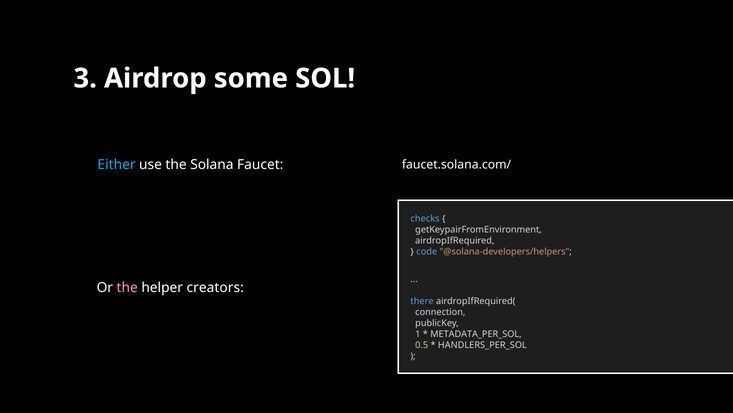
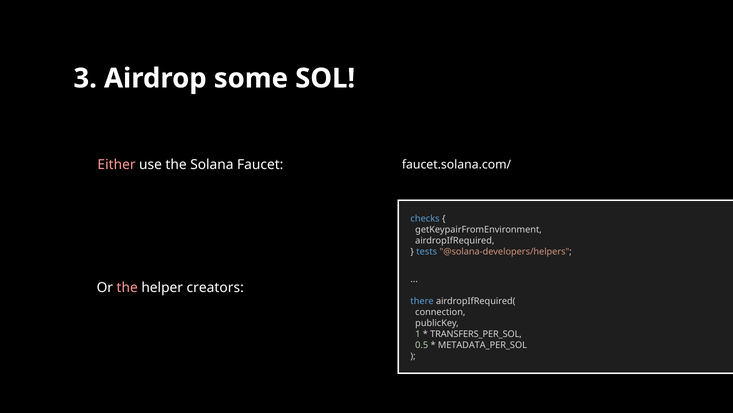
Either colour: light blue -> pink
code: code -> tests
METADATA_PER_SOL: METADATA_PER_SOL -> TRANSFERS_PER_SOL
HANDLERS_PER_SOL: HANDLERS_PER_SOL -> METADATA_PER_SOL
